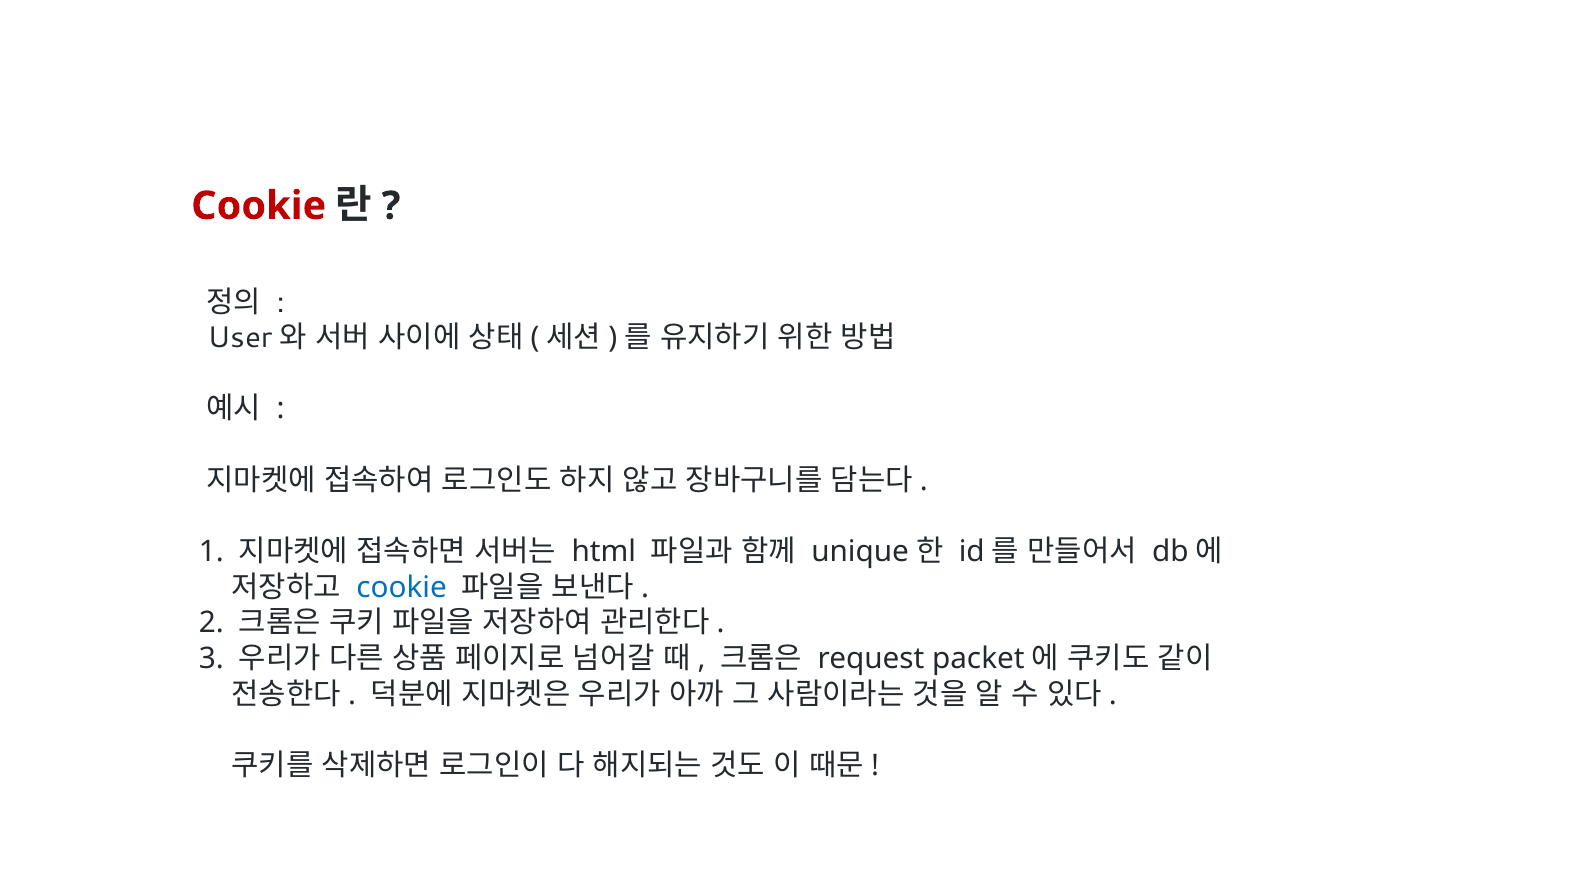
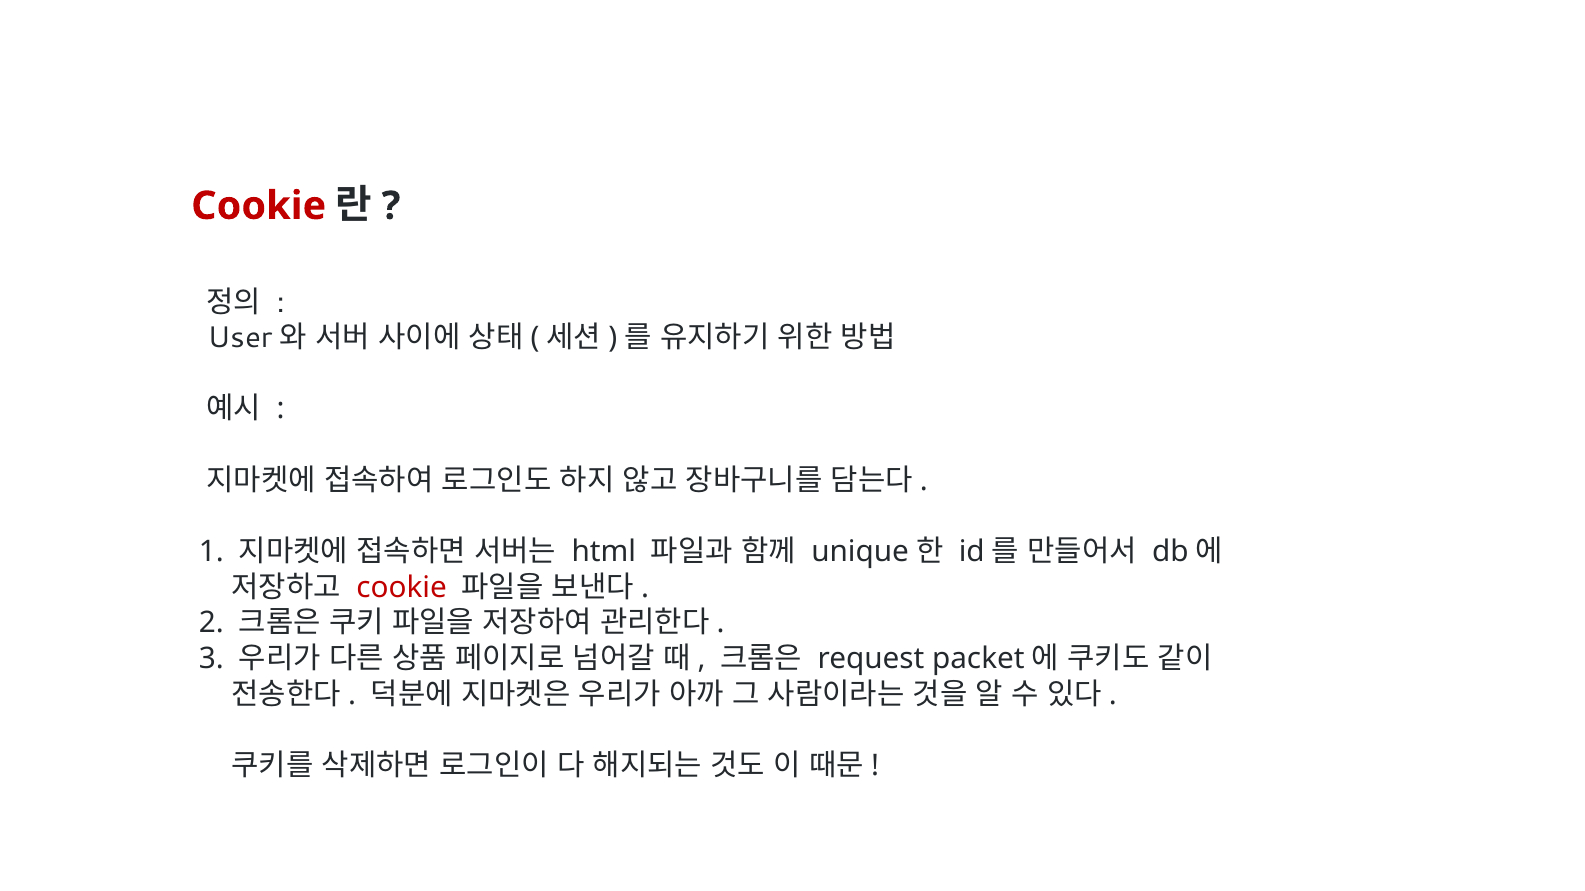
cookie at (402, 588) colour: blue -> red
